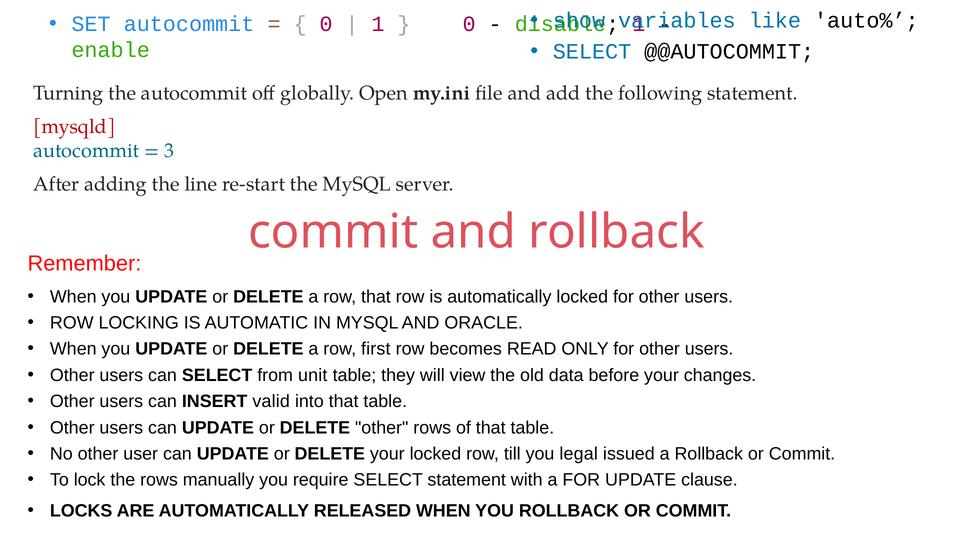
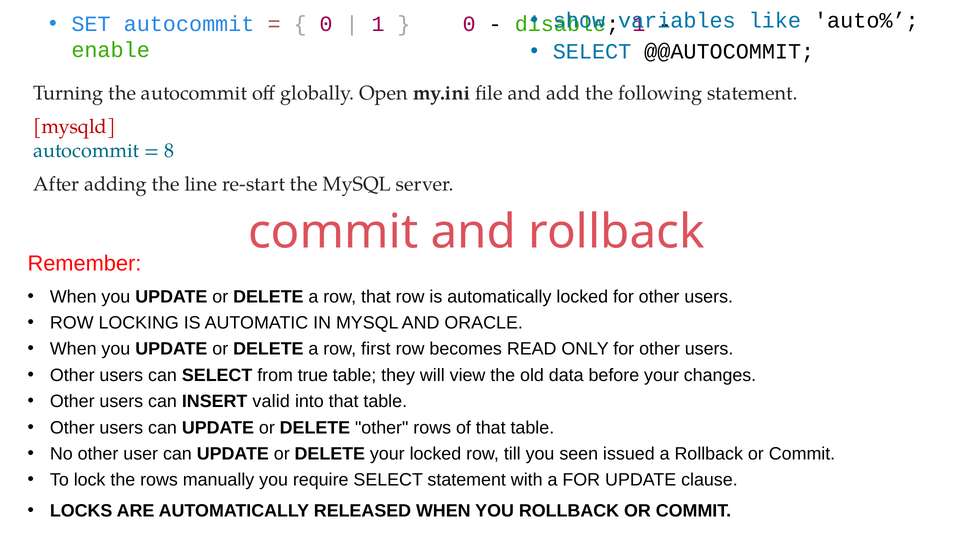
3: 3 -> 8
unit: unit -> true
legal: legal -> seen
